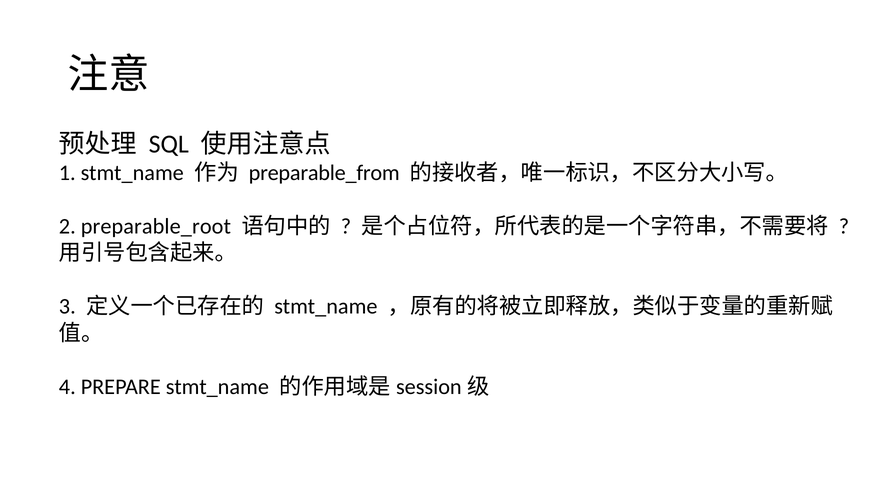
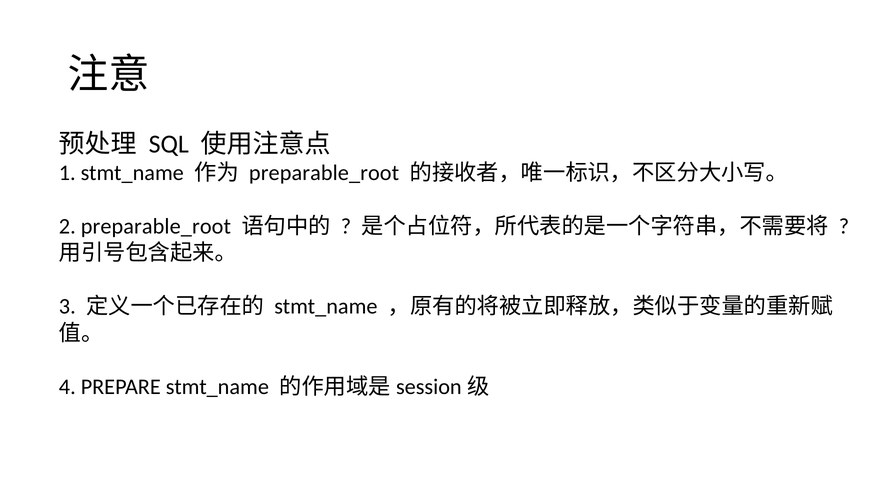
preparable_from at (324, 173): preparable_from -> preparable_root
